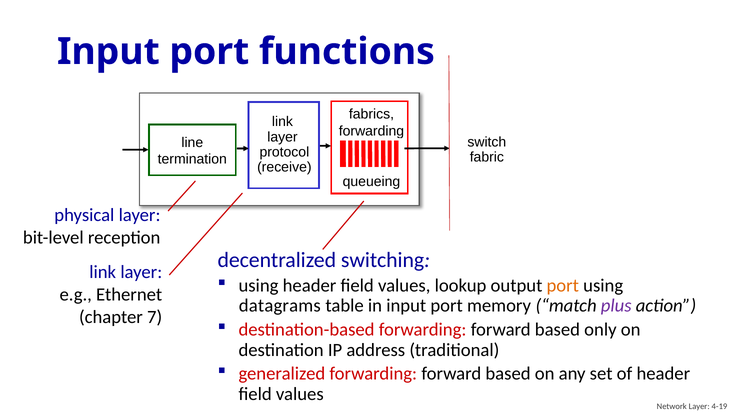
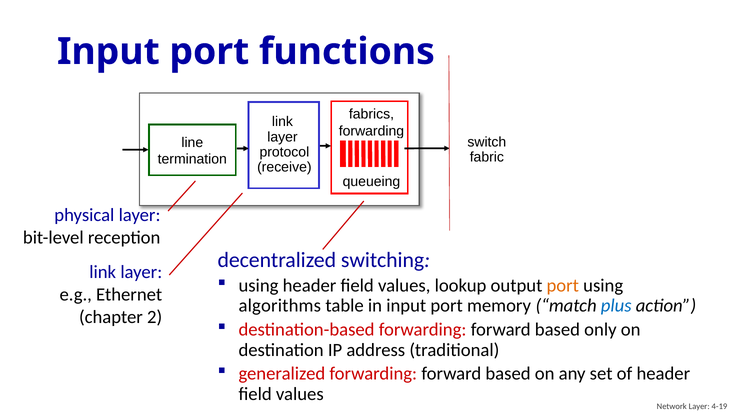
datagrams: datagrams -> algorithms
plus colour: purple -> blue
7: 7 -> 2
